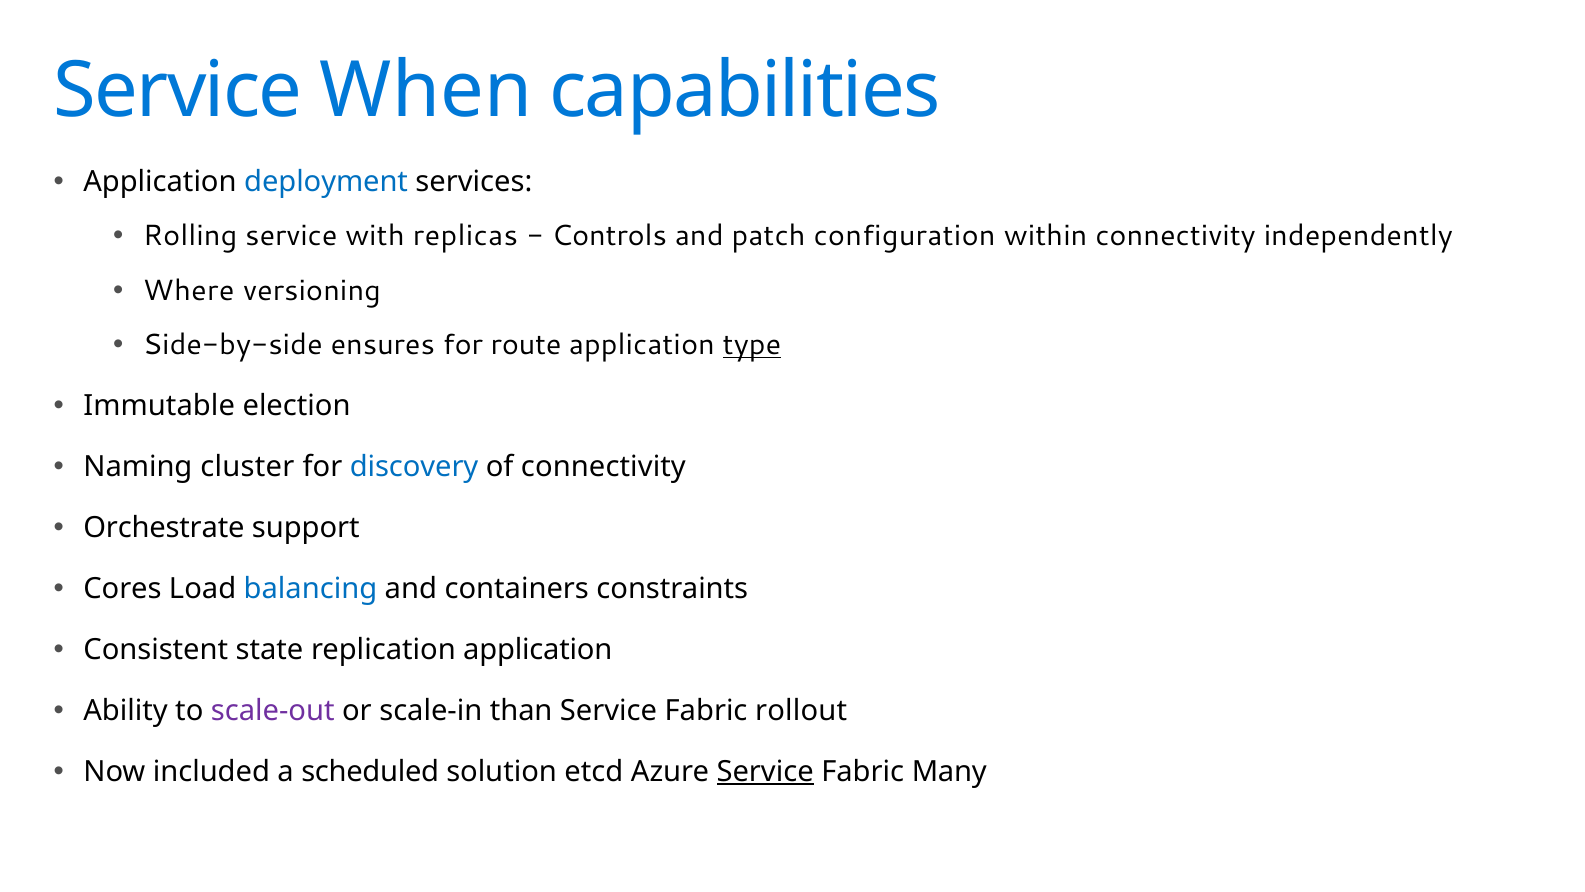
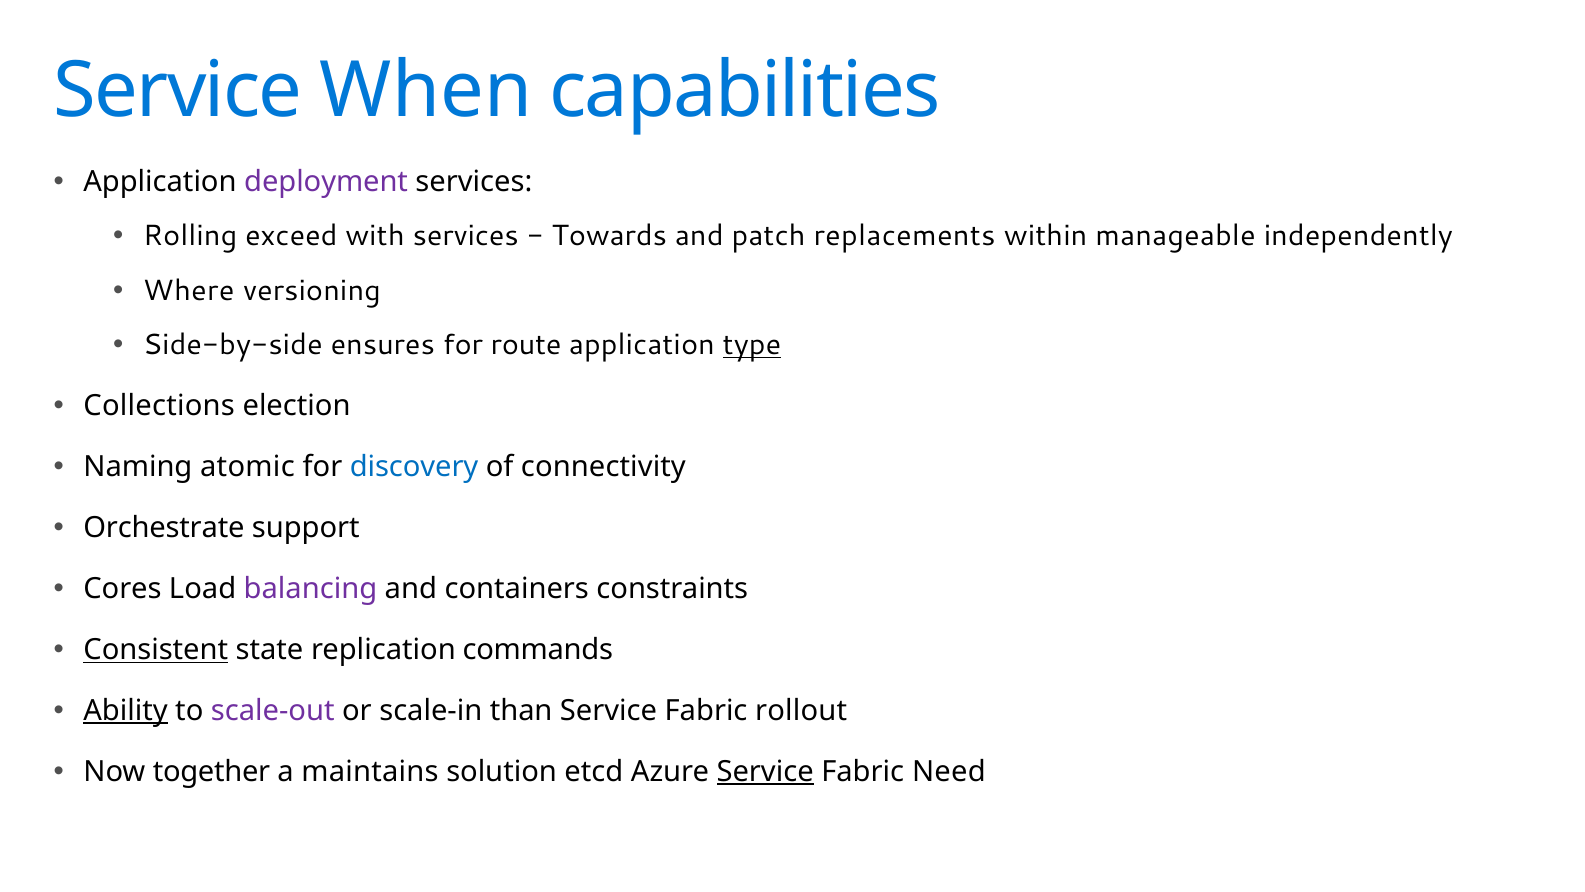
deployment colour: blue -> purple
Rolling service: service -> exceed
with replicas: replicas -> services
Controls: Controls -> Towards
configuration: configuration -> replacements
within connectivity: connectivity -> manageable
Immutable: Immutable -> Collections
cluster: cluster -> atomic
balancing colour: blue -> purple
Consistent underline: none -> present
replication application: application -> commands
Ability underline: none -> present
included: included -> together
scheduled: scheduled -> maintains
Many: Many -> Need
